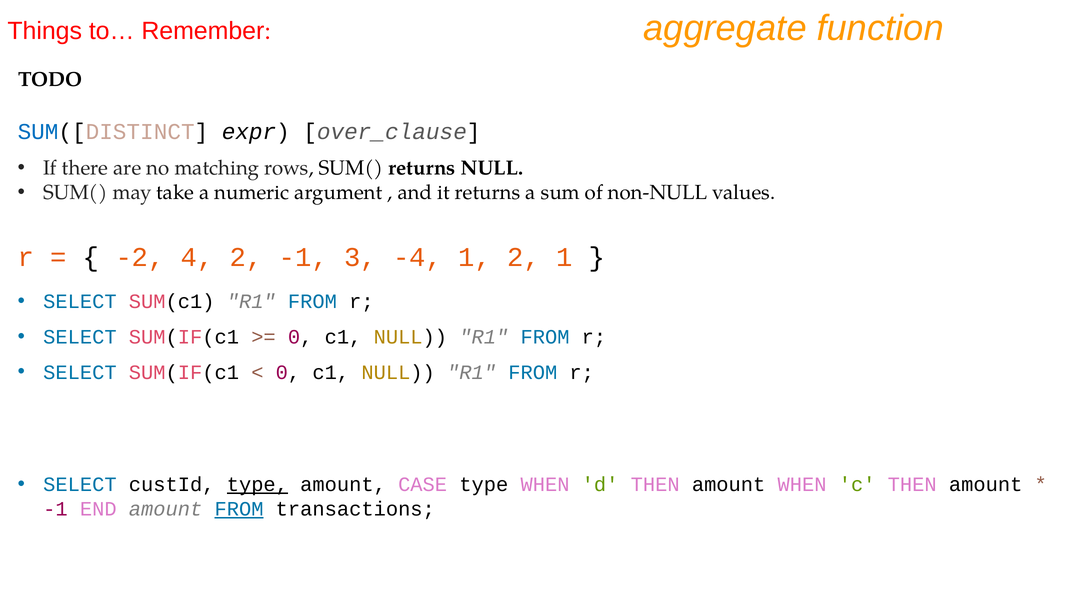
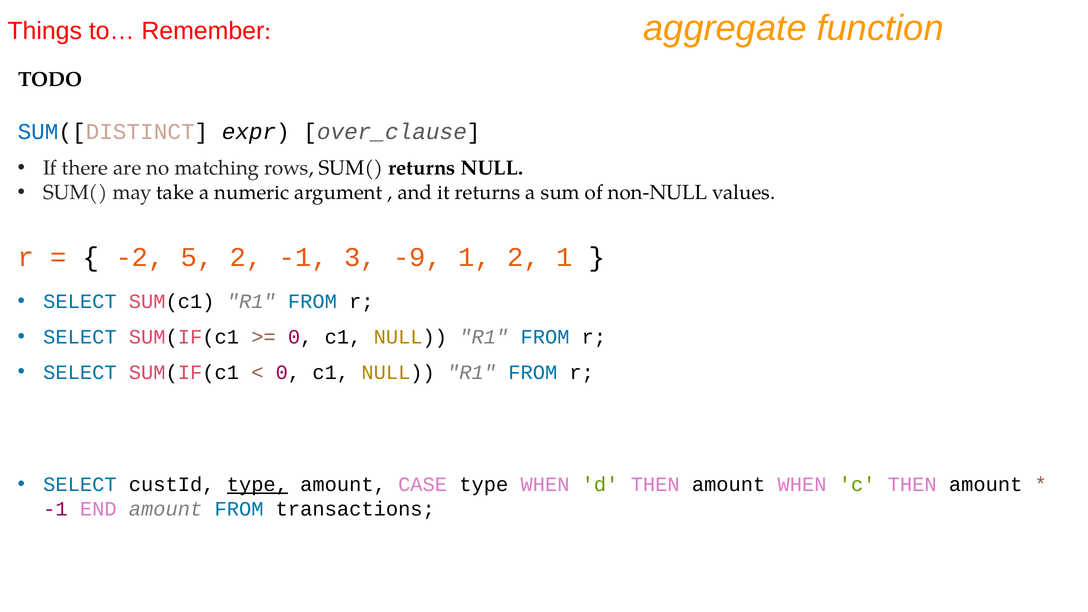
4: 4 -> 5
-4: -4 -> -9
FROM at (239, 509) underline: present -> none
